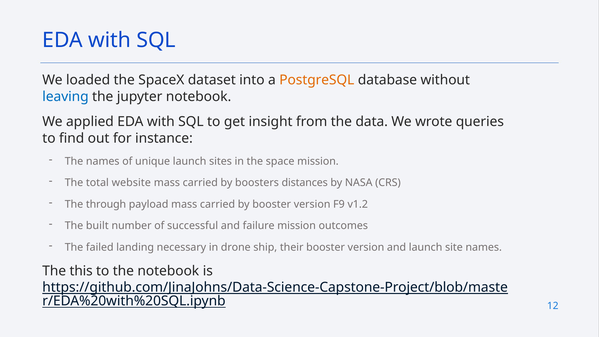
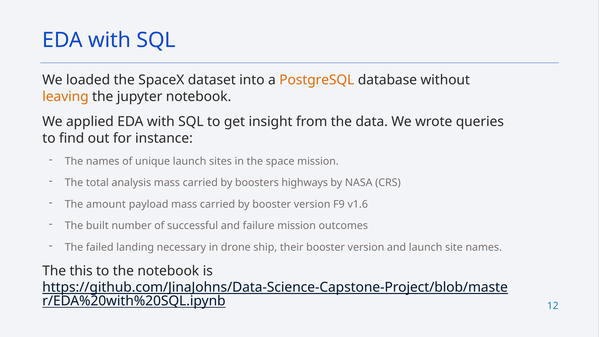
leaving colour: blue -> orange
website: website -> analysis
distances: distances -> highways
through: through -> amount
v1.2: v1.2 -> v1.6
